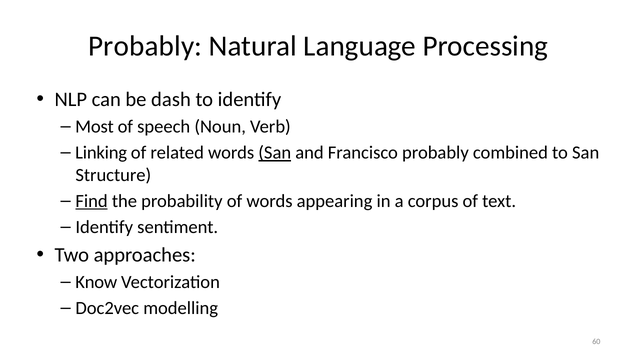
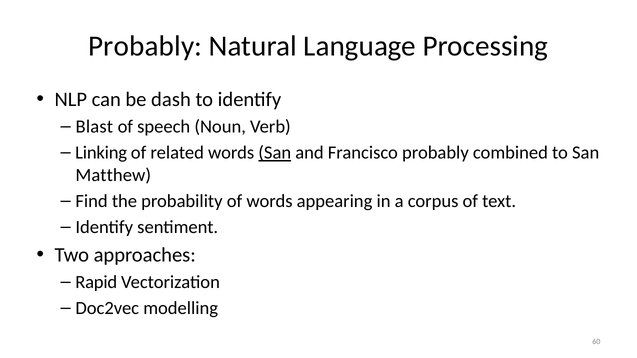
Most: Most -> Blast
Structure: Structure -> Matthew
Find underline: present -> none
Know: Know -> Rapid
